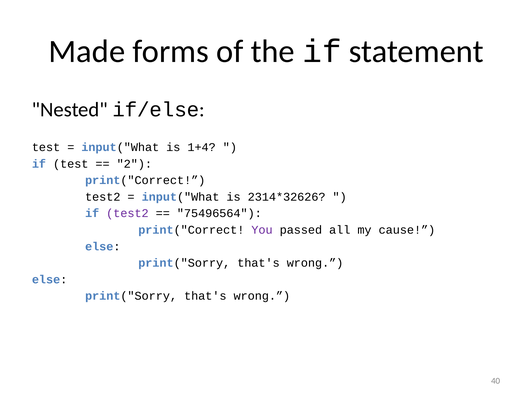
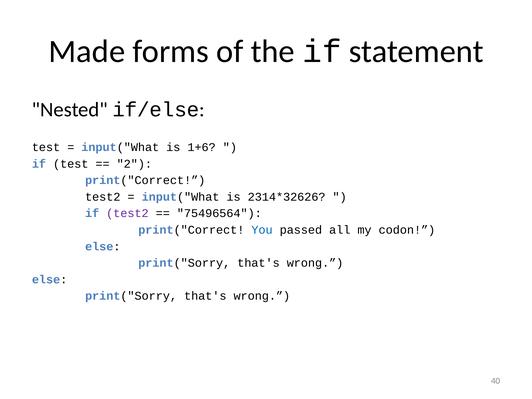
1+4: 1+4 -> 1+6
You colour: purple -> blue
cause: cause -> codon
